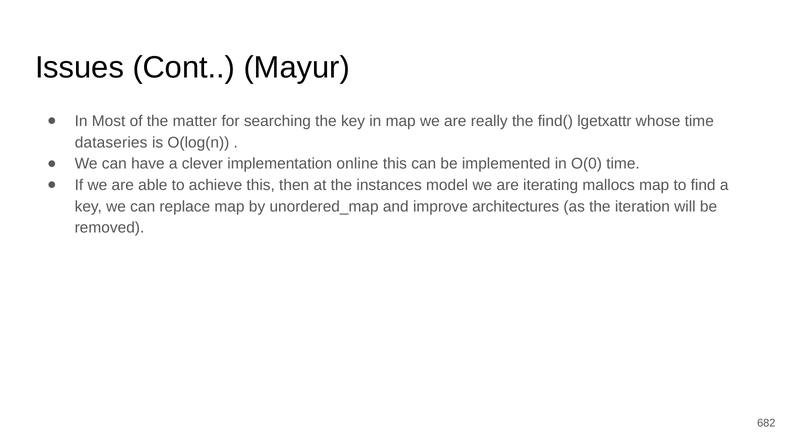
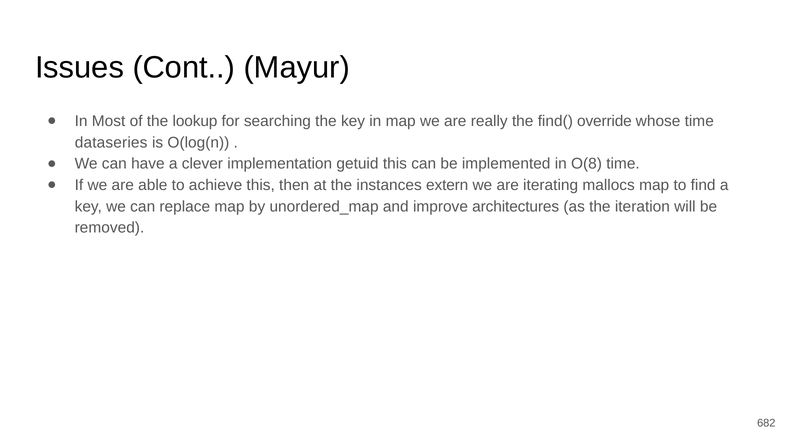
matter: matter -> lookup
lgetxattr: lgetxattr -> override
online: online -> getuid
O(0: O(0 -> O(8
model: model -> extern
